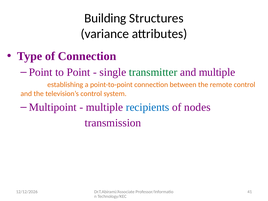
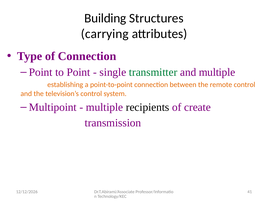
variance: variance -> carrying
recipients colour: blue -> black
nodes: nodes -> create
